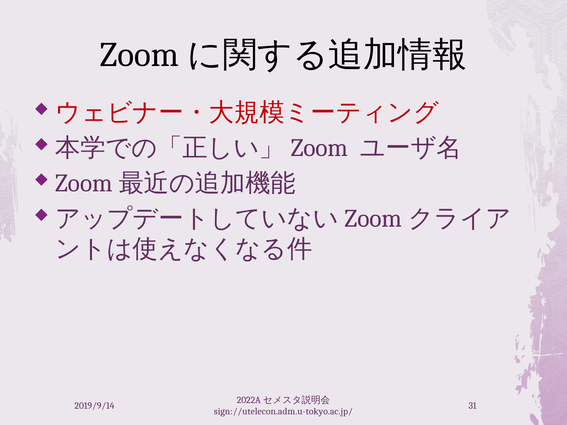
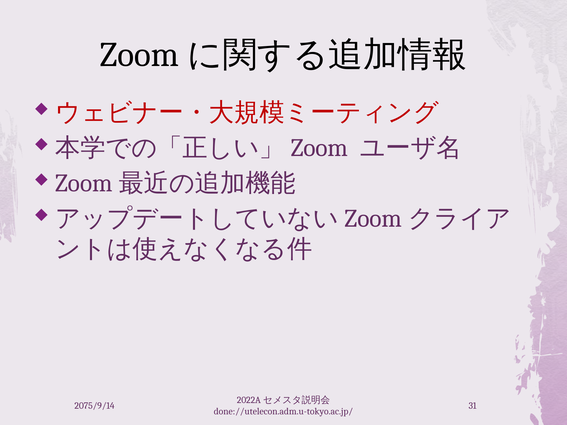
2019/9/14: 2019/9/14 -> 2075/9/14
sign://utelecon.adm.u-tokyo.ac.jp/: sign://utelecon.adm.u-tokyo.ac.jp/ -> done://utelecon.adm.u-tokyo.ac.jp/
